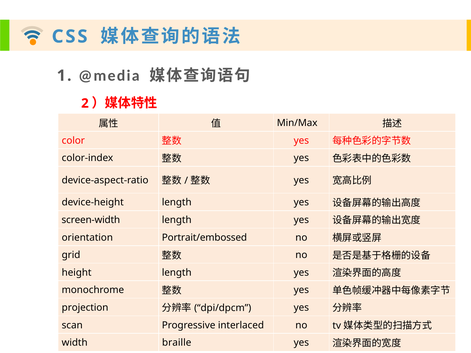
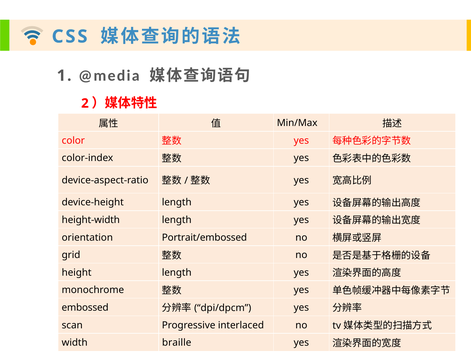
screen-width: screen-width -> height-width
projection: projection -> embossed
